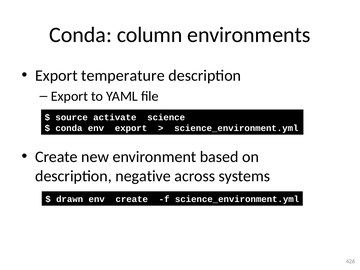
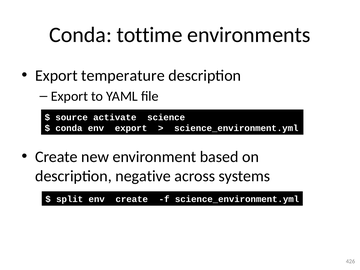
column: column -> tottime
drawn: drawn -> split
